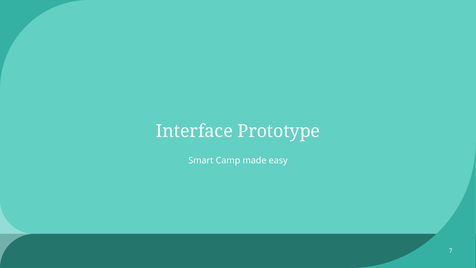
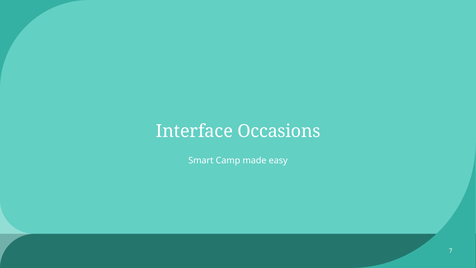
Prototype: Prototype -> Occasions
